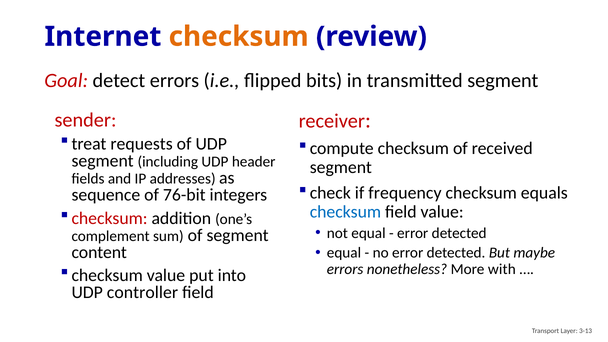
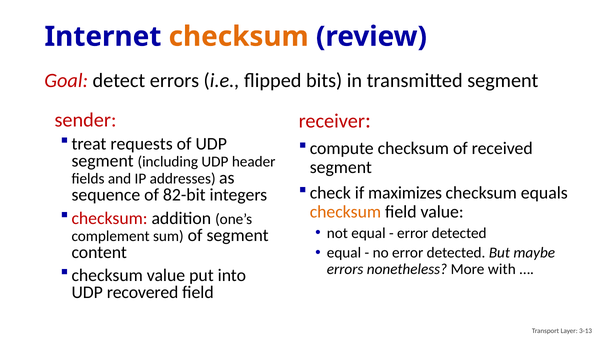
frequency: frequency -> maximizes
76-bit: 76-bit -> 82-bit
checksum at (345, 212) colour: blue -> orange
controller: controller -> recovered
